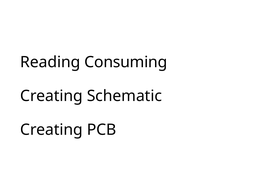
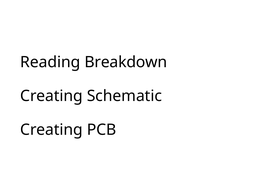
Consuming: Consuming -> Breakdown
